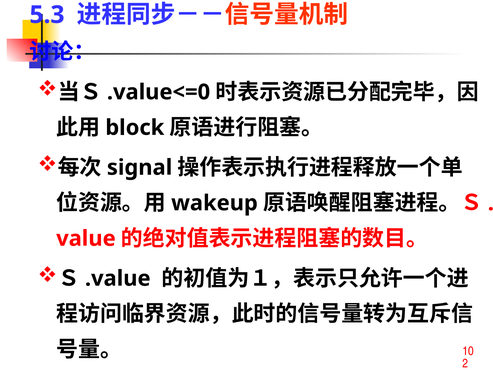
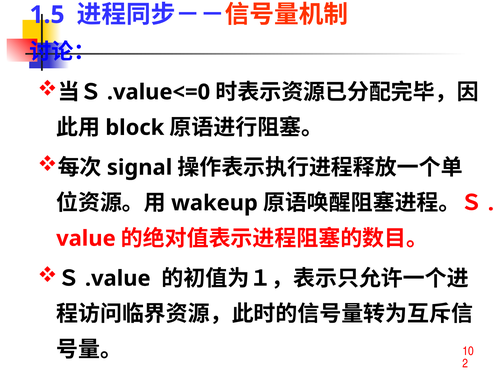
5.3: 5.3 -> 1.5
